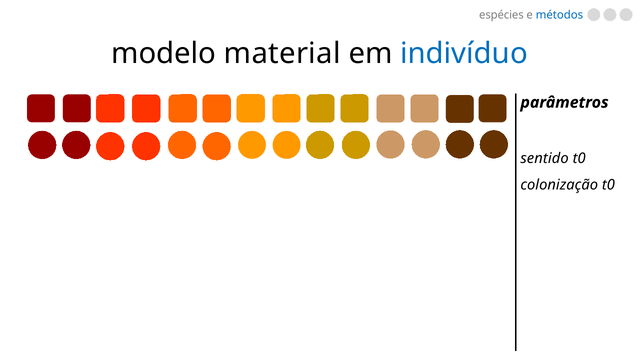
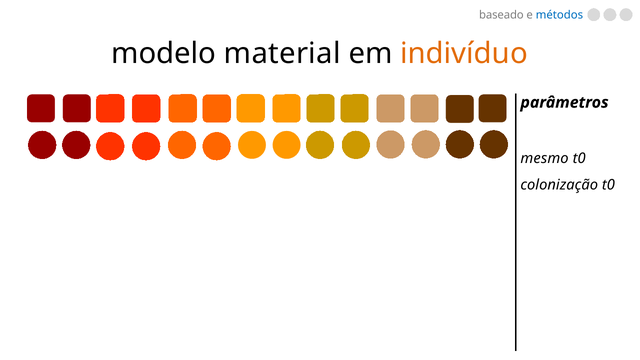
espécies: espécies -> baseado
indivíduo colour: blue -> orange
sentido: sentido -> mesmo
